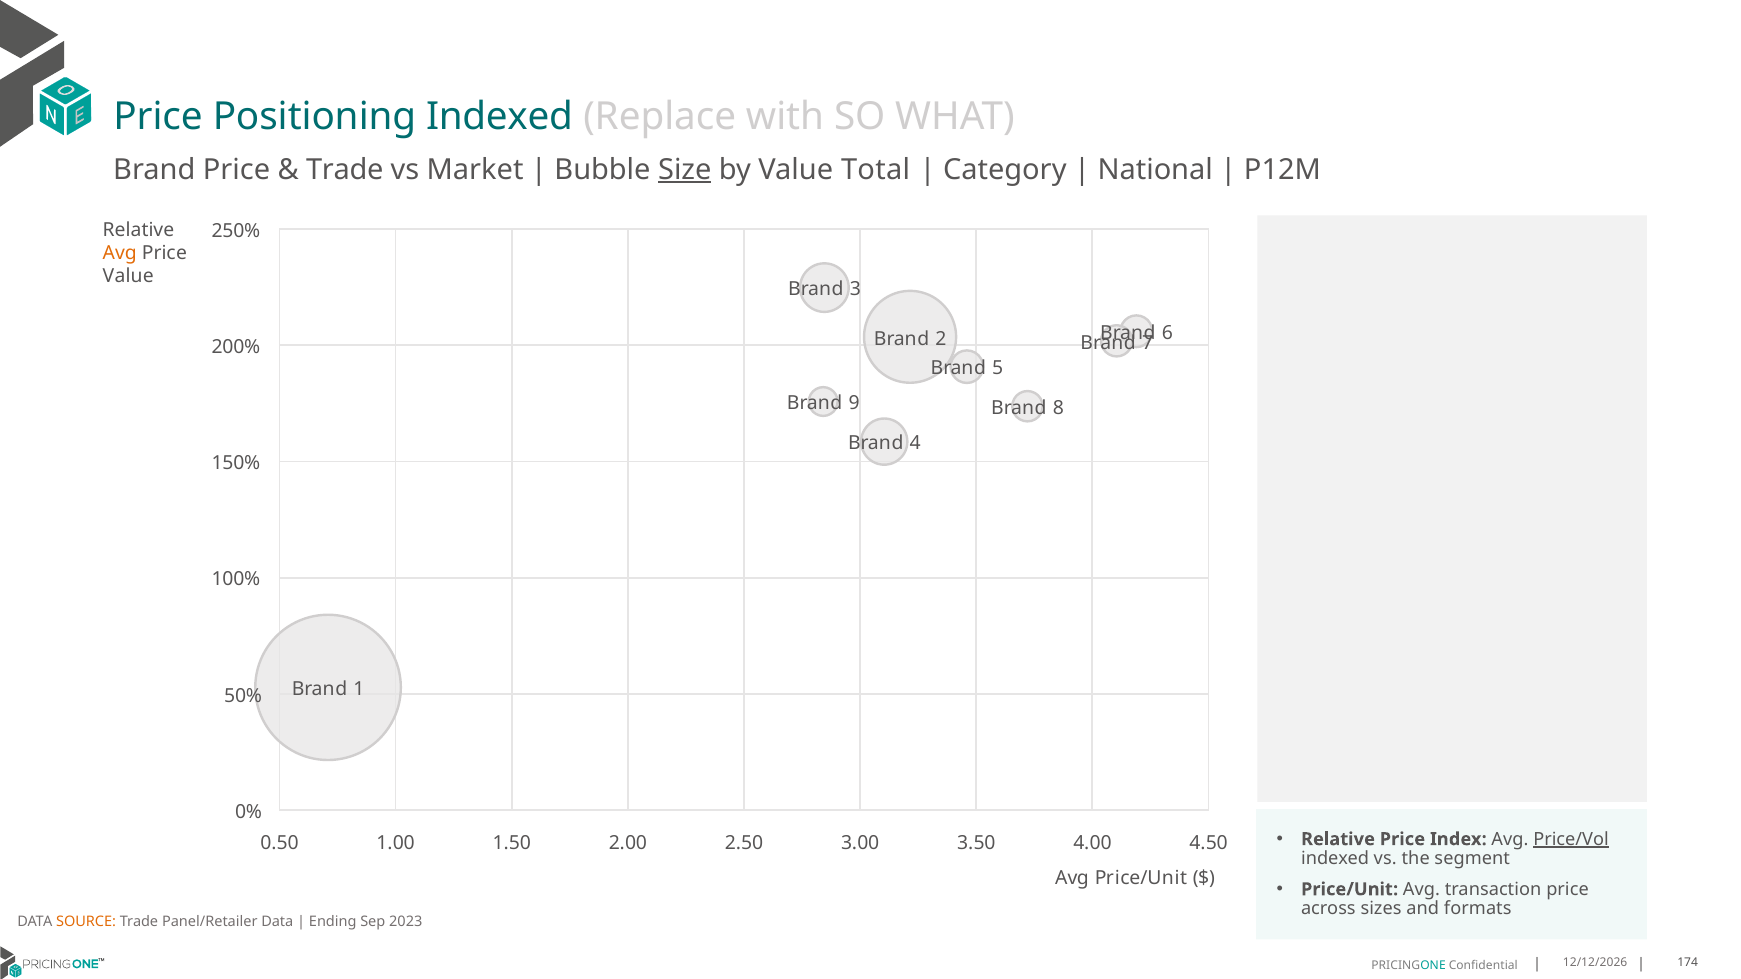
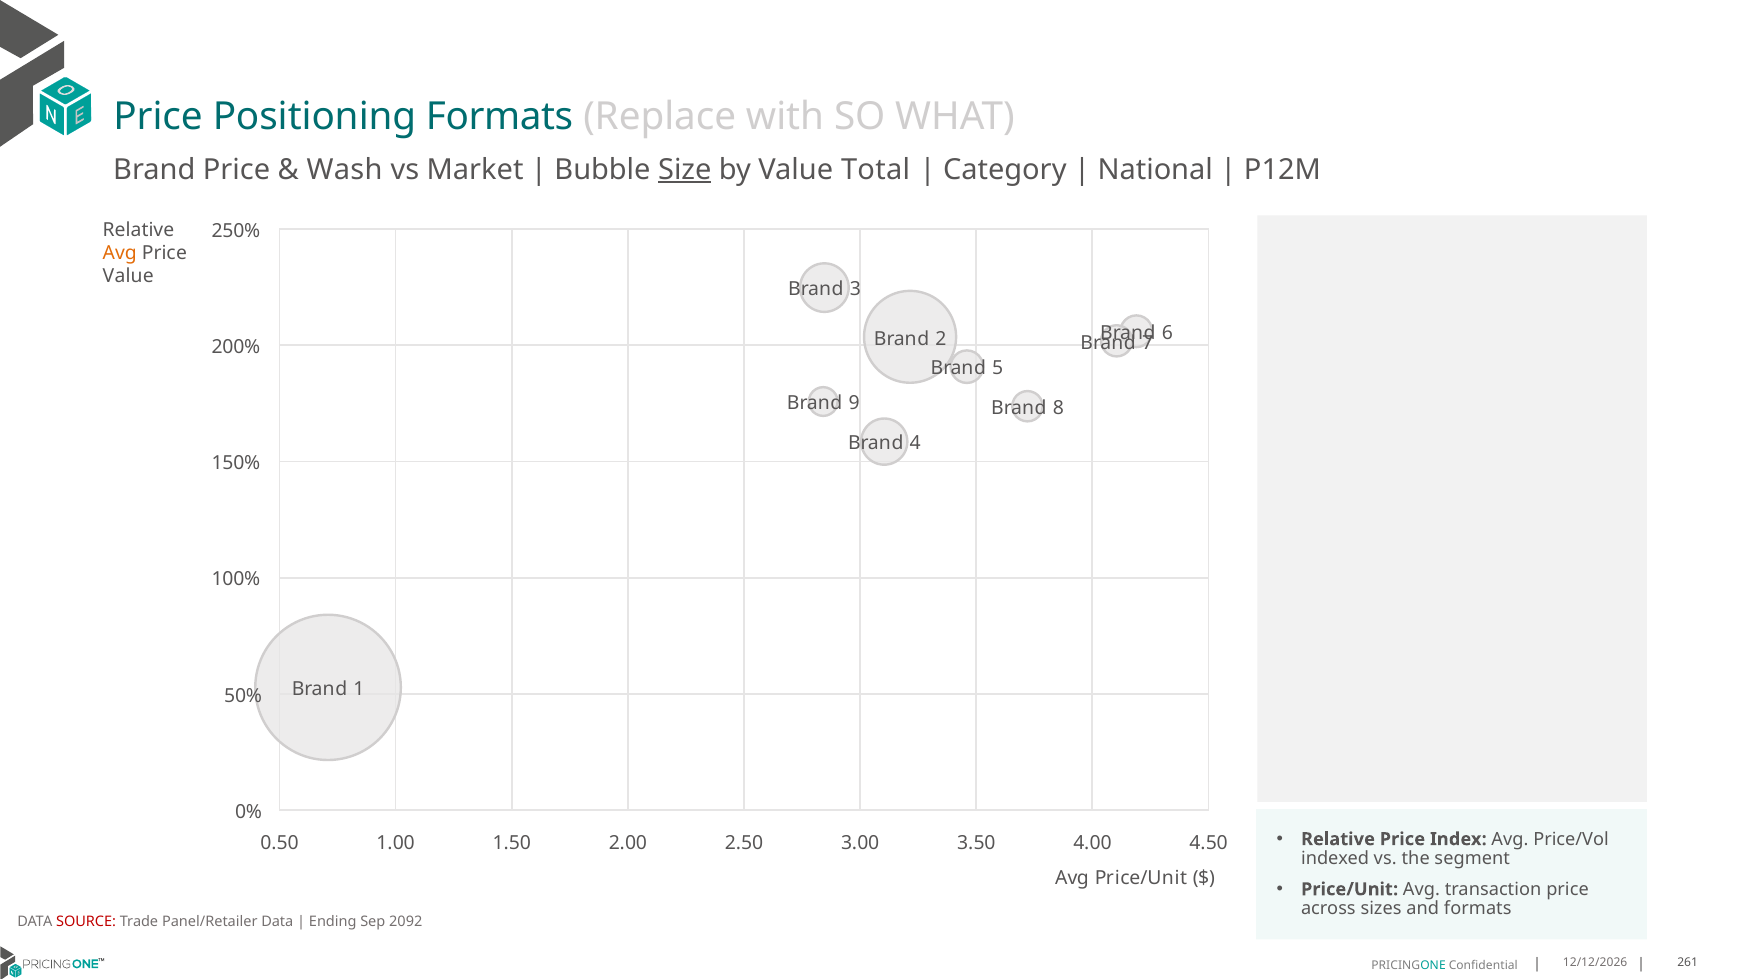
Positioning Indexed: Indexed -> Formats
Trade at (345, 170): Trade -> Wash
Price/Vol underline: present -> none
SOURCE colour: orange -> red
2023: 2023 -> 2092
174: 174 -> 261
